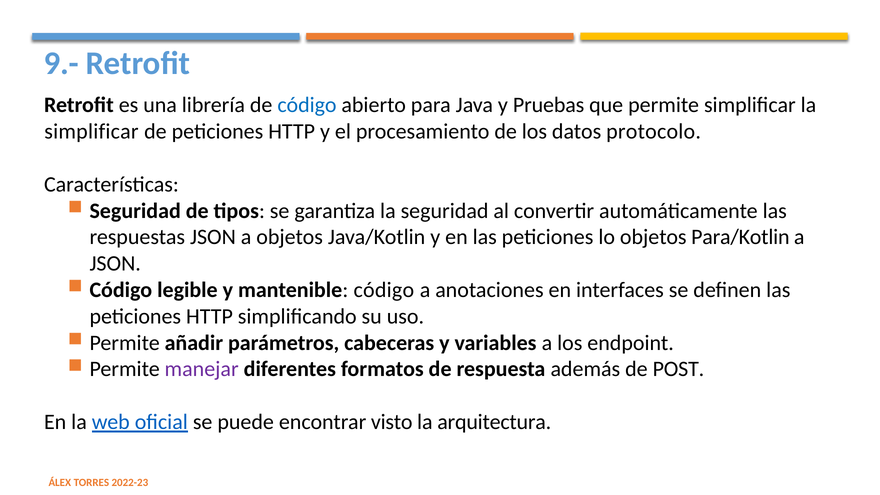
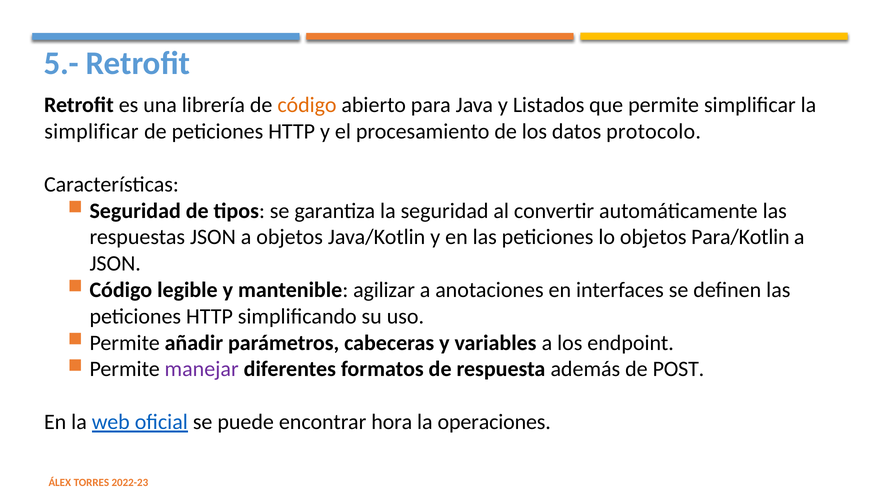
9.-: 9.- -> 5.-
código at (307, 105) colour: blue -> orange
Pruebas: Pruebas -> Listados
mantenible código: código -> agilizar
visto: visto -> hora
arquitectura: arquitectura -> operaciones
